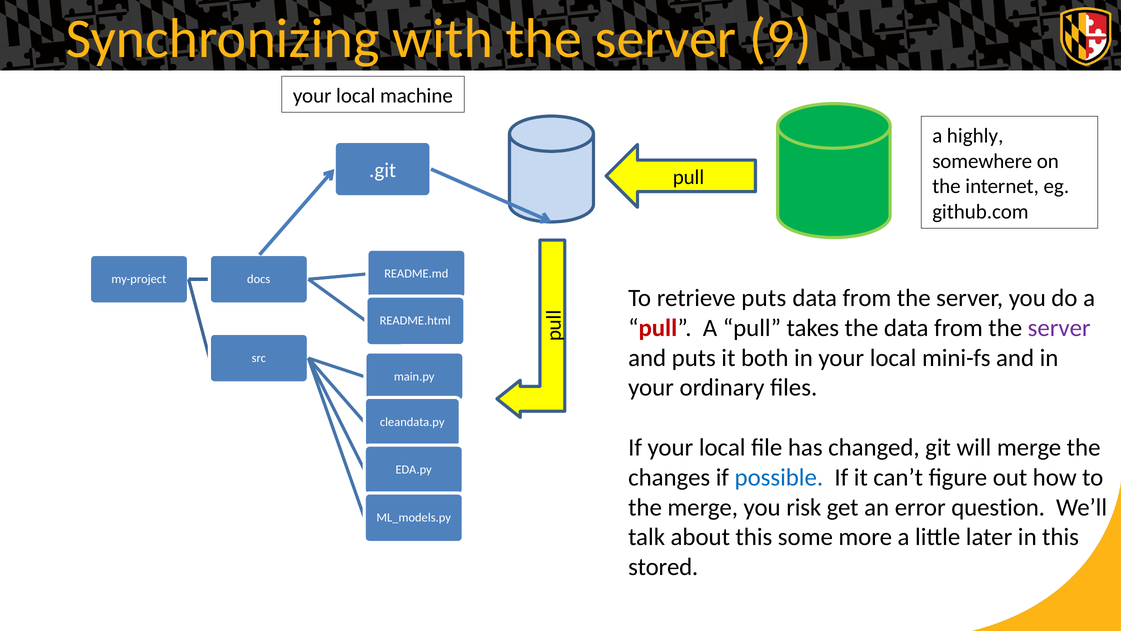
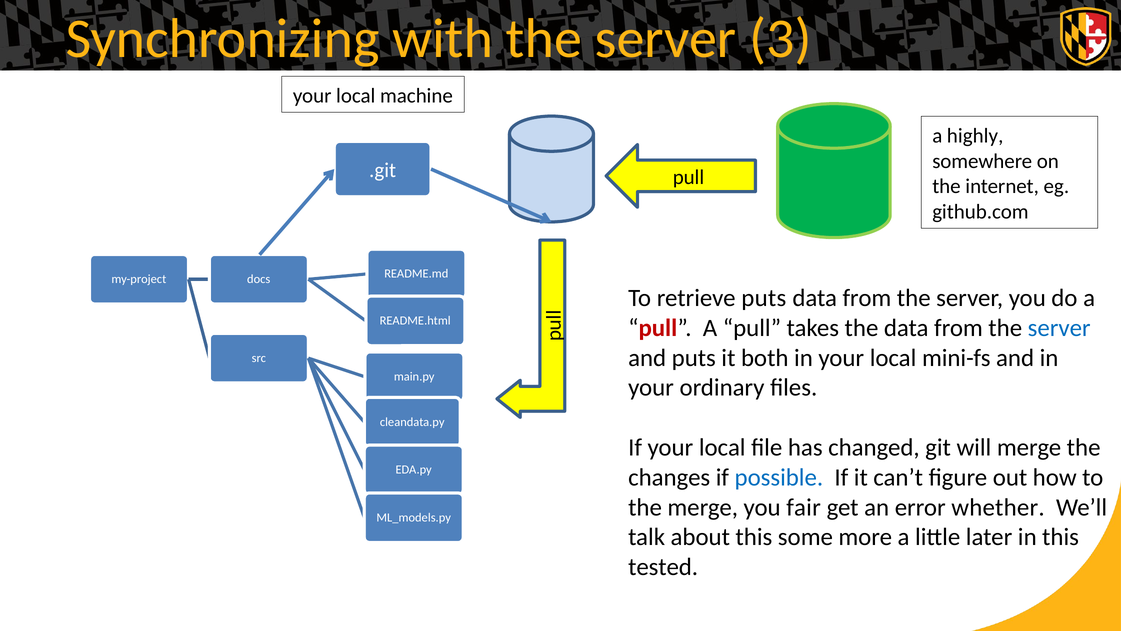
9: 9 -> 3
server at (1059, 328) colour: purple -> blue
risk: risk -> fair
question: question -> whether
stored: stored -> tested
